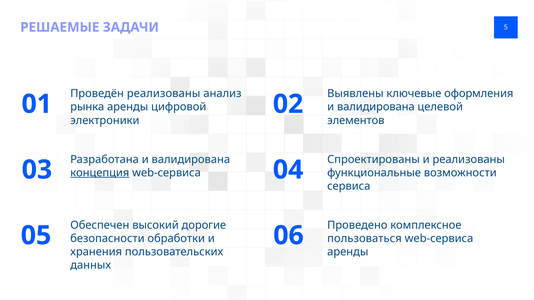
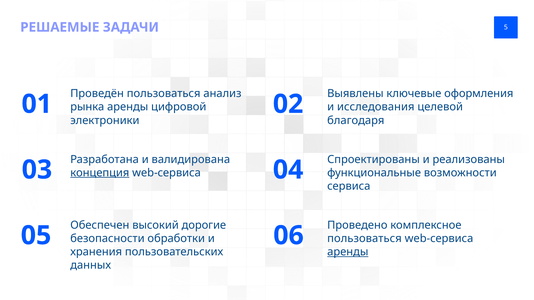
Проведён реализованы: реализованы -> пользоваться
валидирована at (376, 107): валидирована -> исследования
элементов: элементов -> благодаря
аренды at (348, 252) underline: none -> present
